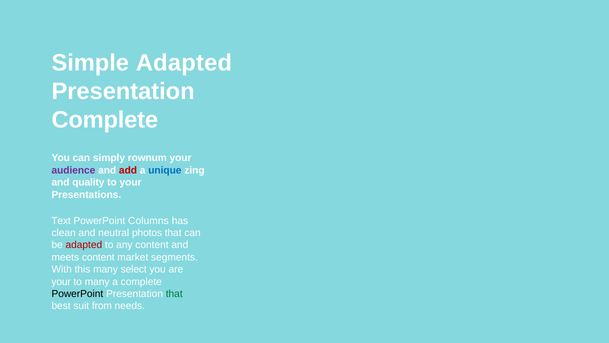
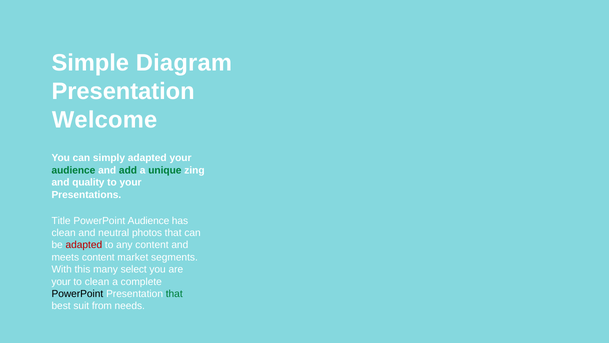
Simple Adapted: Adapted -> Diagram
Complete at (105, 120): Complete -> Welcome
simply rownum: rownum -> adapted
audience at (73, 170) colour: purple -> green
add colour: red -> green
unique colour: blue -> green
Text: Text -> Title
PowerPoint Columns: Columns -> Audience
to many: many -> clean
